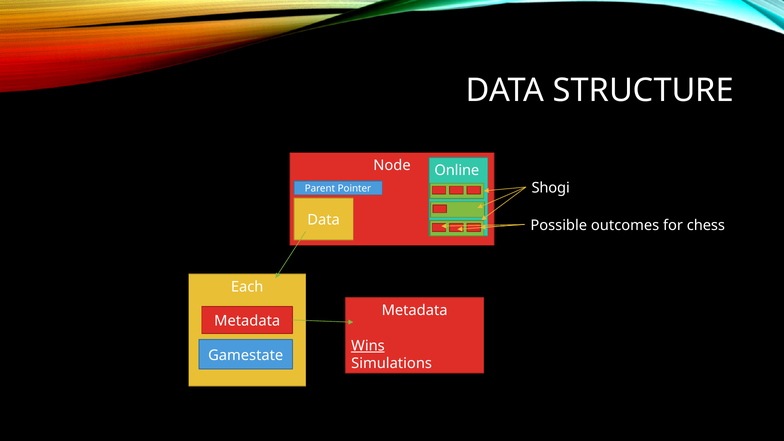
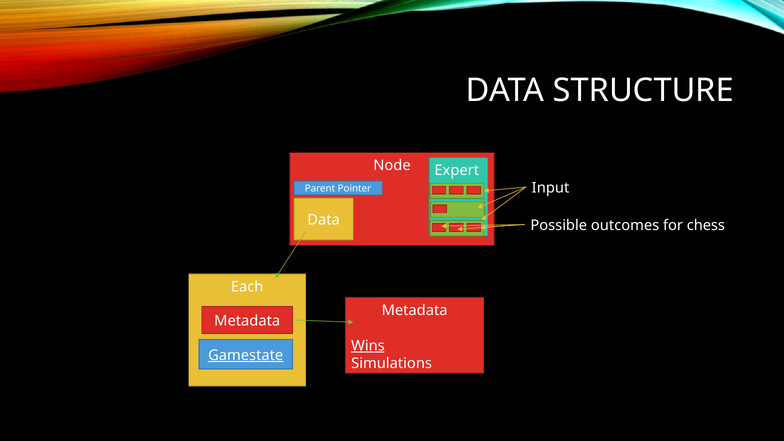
Online: Online -> Expert
Shogi: Shogi -> Input
Gamestate underline: none -> present
